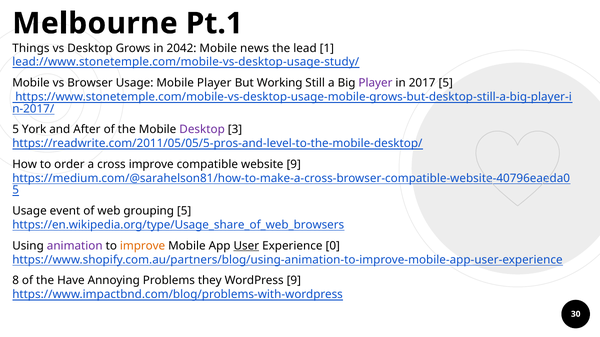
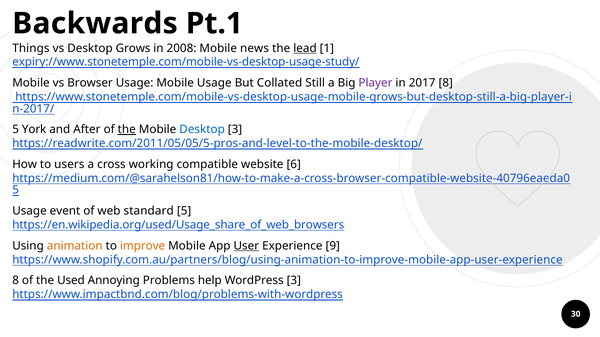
Melbourne: Melbourne -> Backwards
2042: 2042 -> 2008
lead underline: none -> present
lead://www.stonetemple.com/mobile-vs-desktop-usage-study/: lead://www.stonetemple.com/mobile-vs-desktop-usage-study/ -> expiry://www.stonetemple.com/mobile-vs-desktop-usage-study/
Mobile Player: Player -> Usage
Working: Working -> Collated
2017 5: 5 -> 8
the at (127, 130) underline: none -> present
Desktop at (202, 130) colour: purple -> blue
order: order -> users
cross improve: improve -> working
website 9: 9 -> 6
grouping: grouping -> standard
https://en.wikipedia.org/type/Usage_share_of_web_browsers: https://en.wikipedia.org/type/Usage_share_of_web_browsers -> https://en.wikipedia.org/used/Usage_share_of_web_browsers
animation colour: purple -> orange
0: 0 -> 9
Have: Have -> Used
they: they -> help
WordPress 9: 9 -> 3
